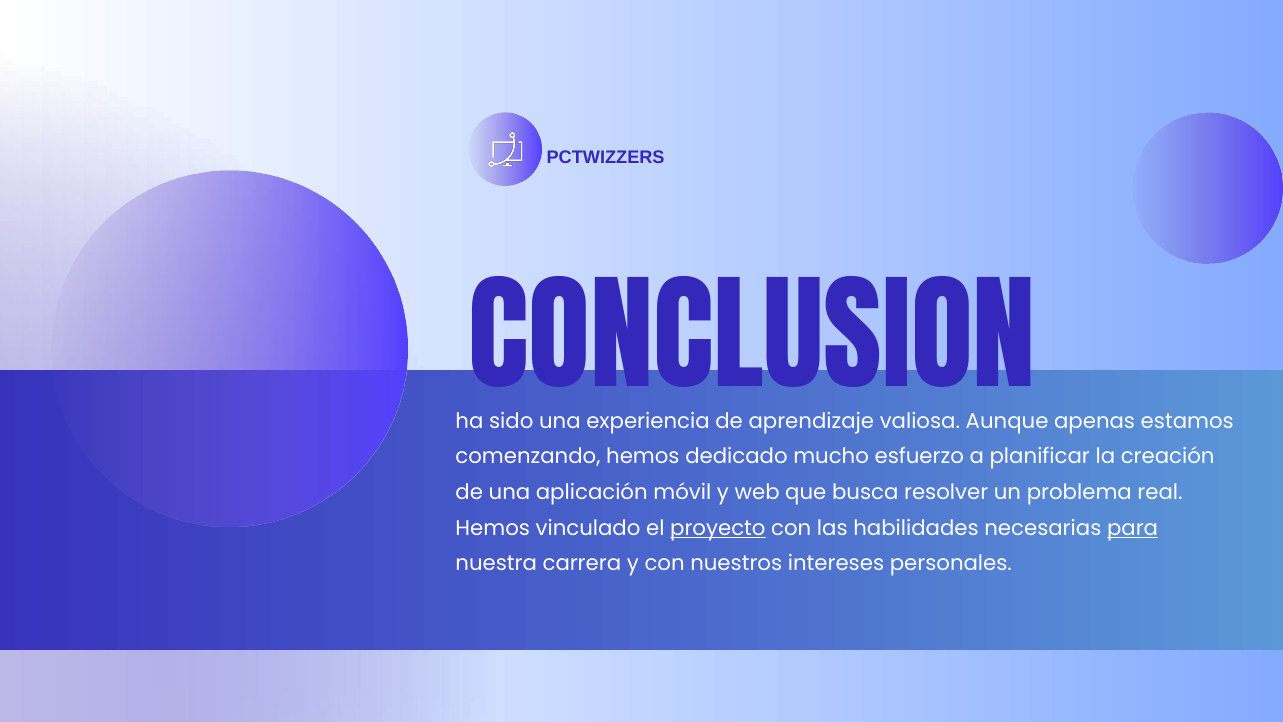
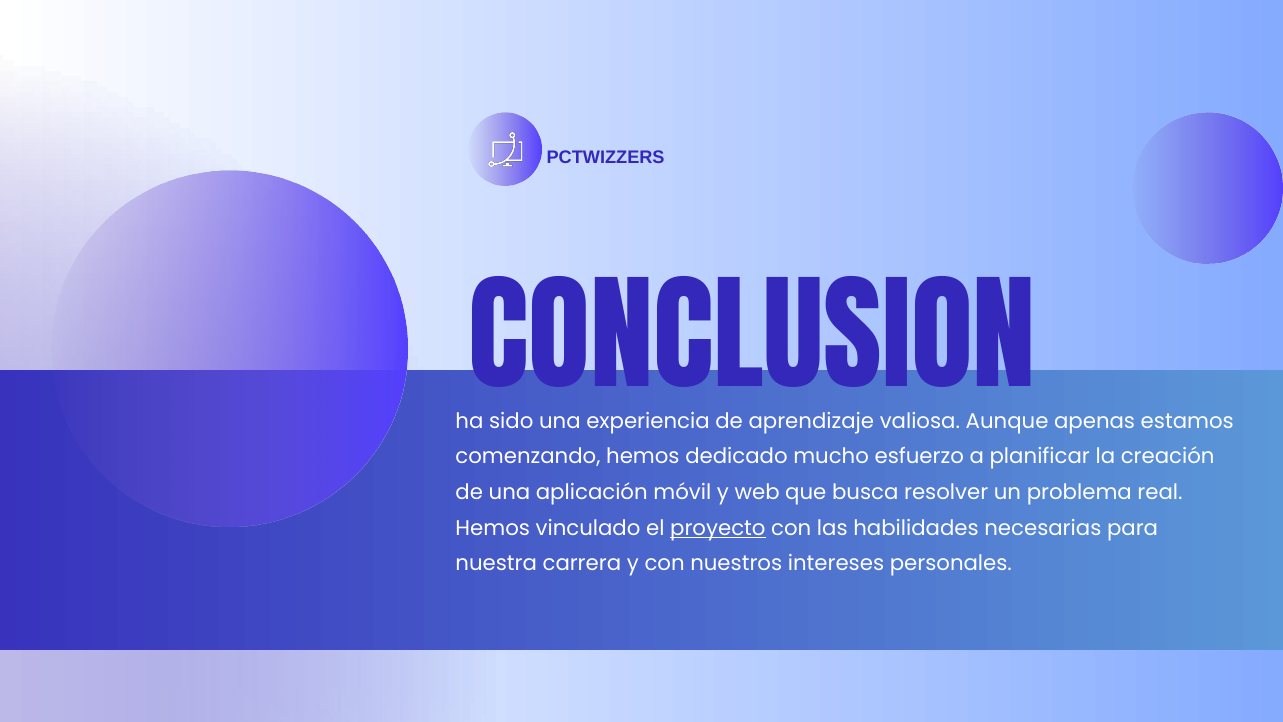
para underline: present -> none
